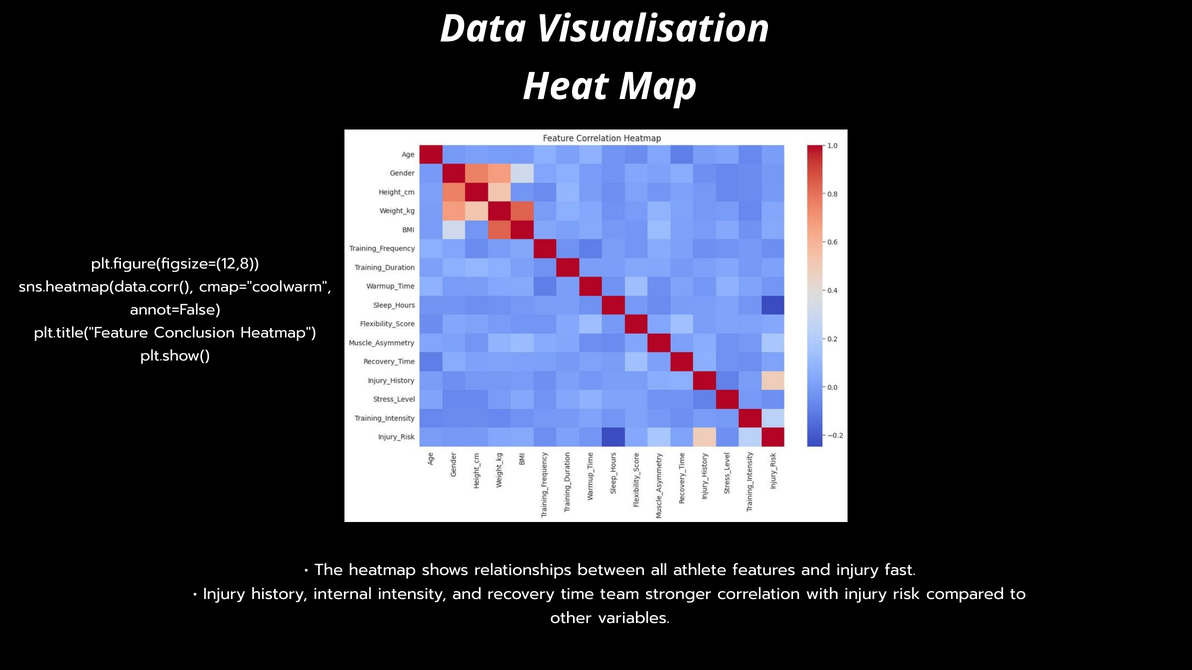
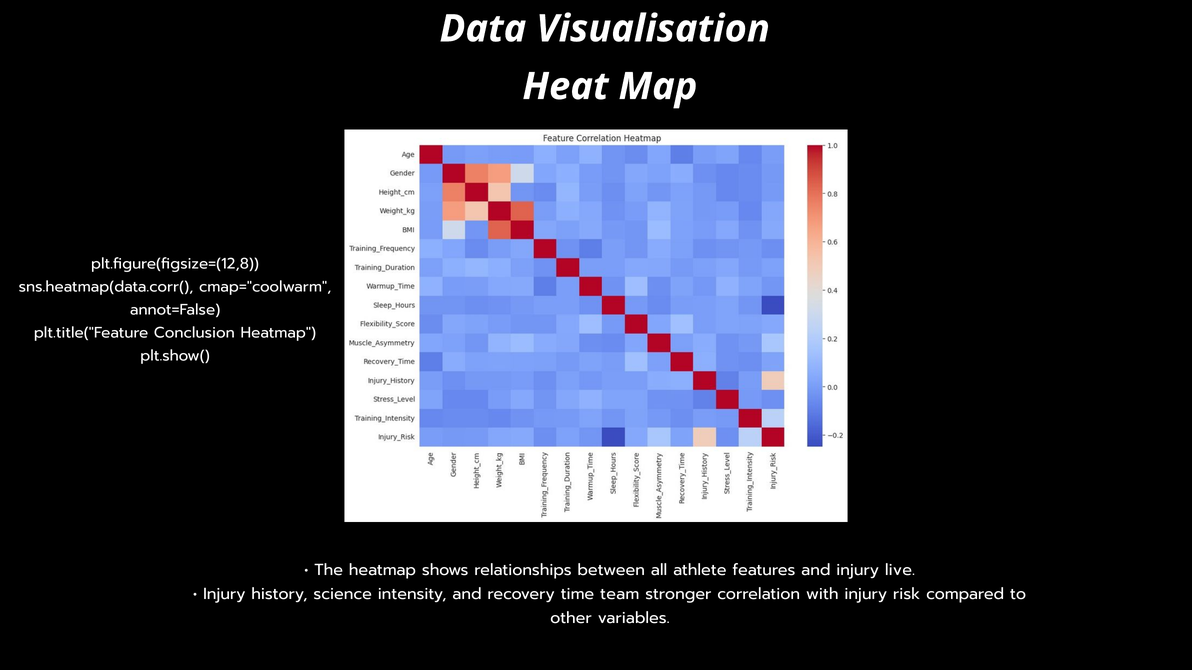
fast: fast -> live
internal: internal -> science
